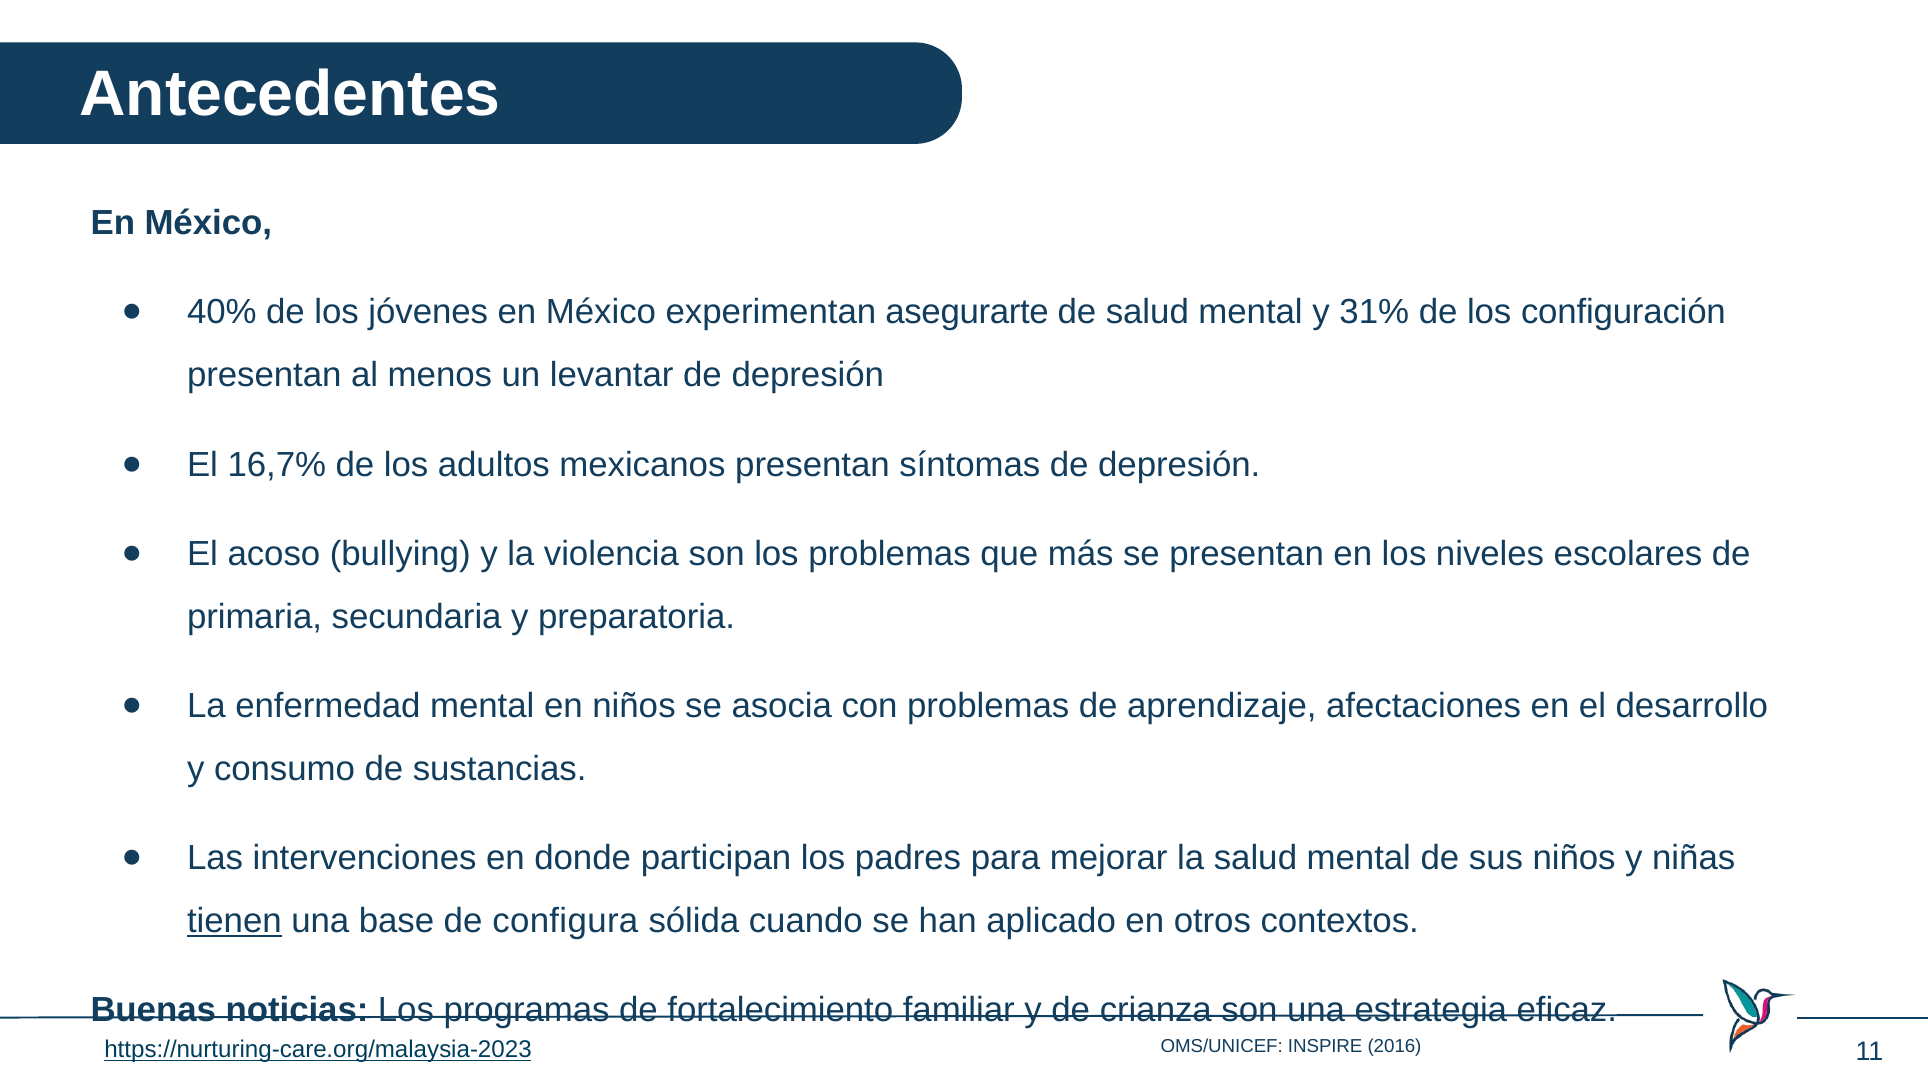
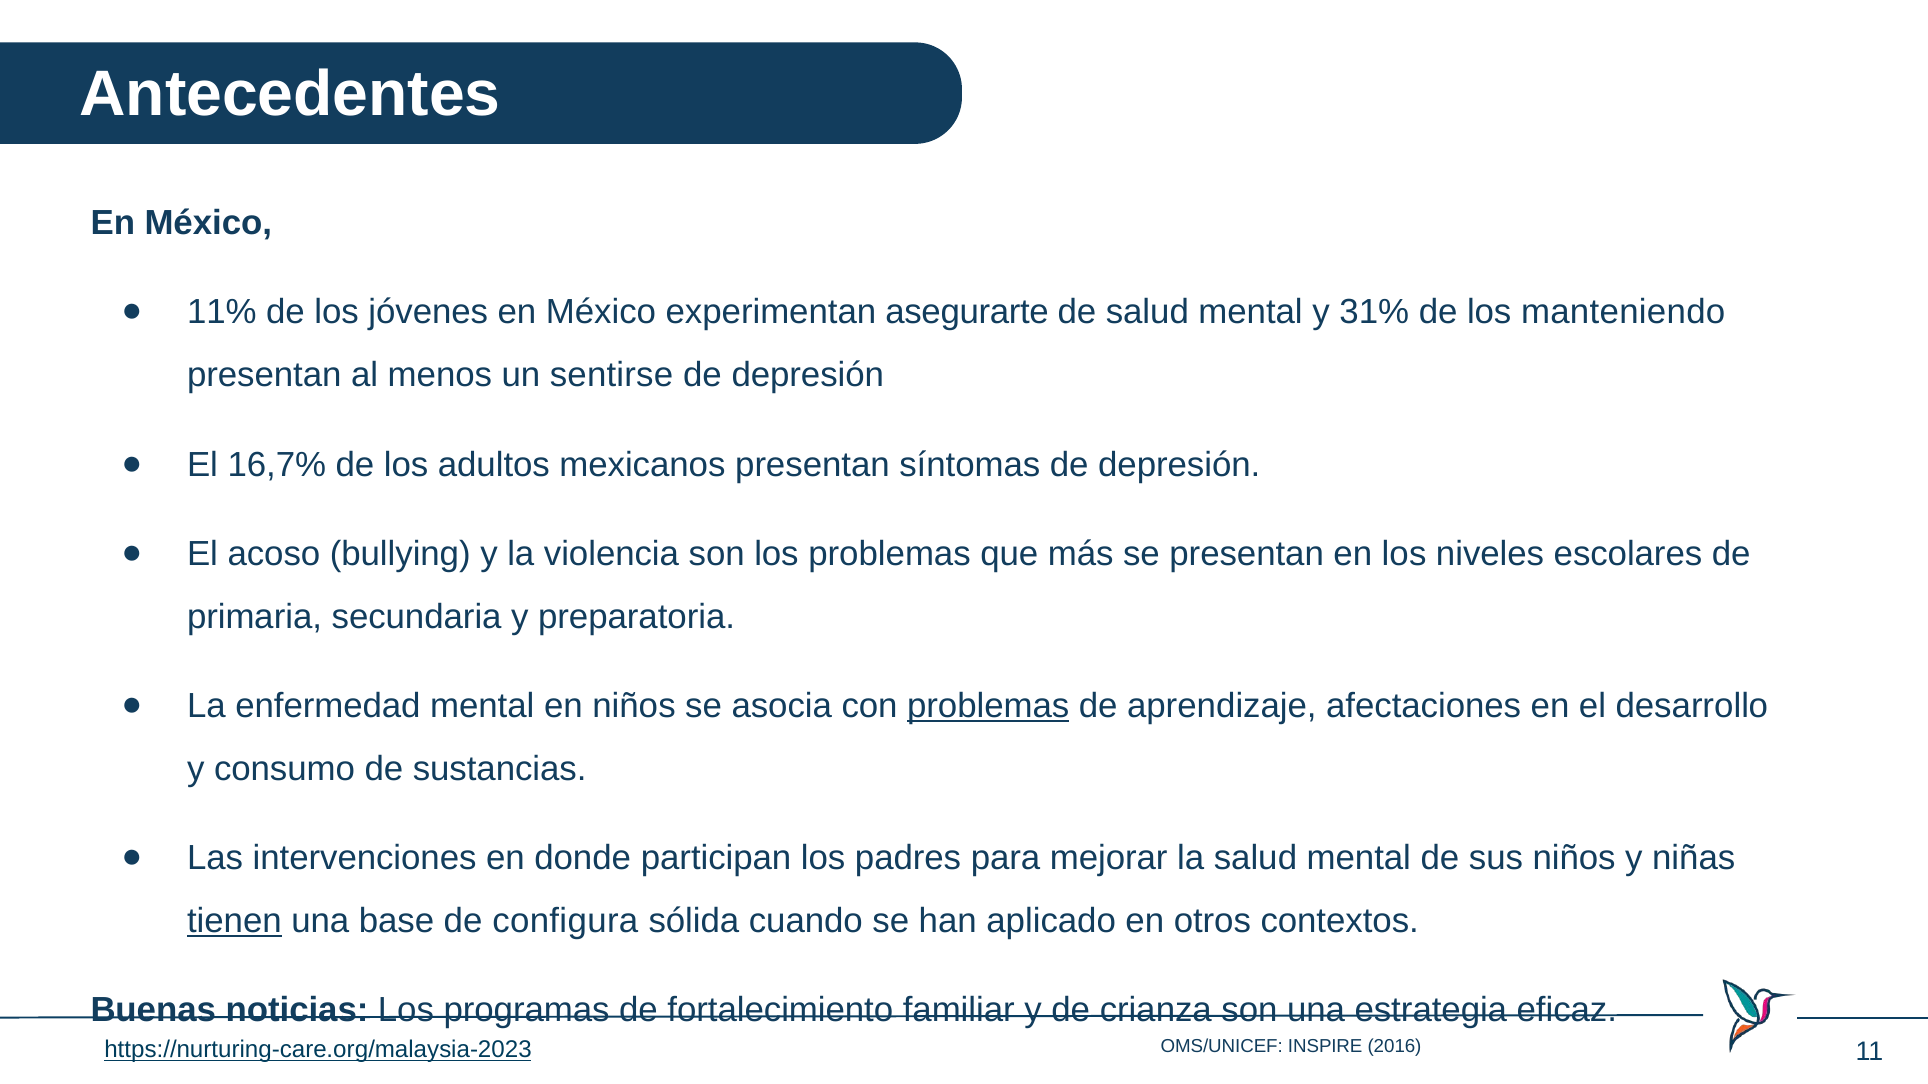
40%: 40% -> 11%
configuración: configuración -> manteniendo
levantar: levantar -> sentirse
problemas at (988, 706) underline: none -> present
